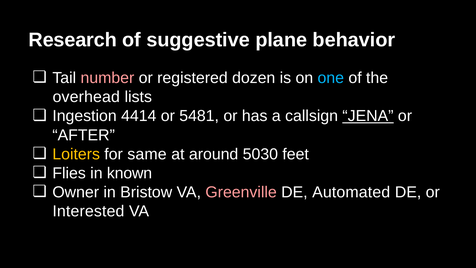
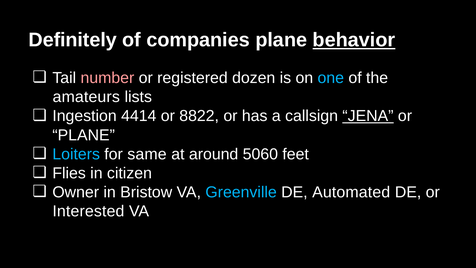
Research: Research -> Definitely
suggestive: suggestive -> companies
behavior underline: none -> present
overhead: overhead -> amateurs
5481: 5481 -> 8822
AFTER at (84, 135): AFTER -> PLANE
Loiters colour: yellow -> light blue
5030: 5030 -> 5060
known: known -> citizen
Greenville colour: pink -> light blue
